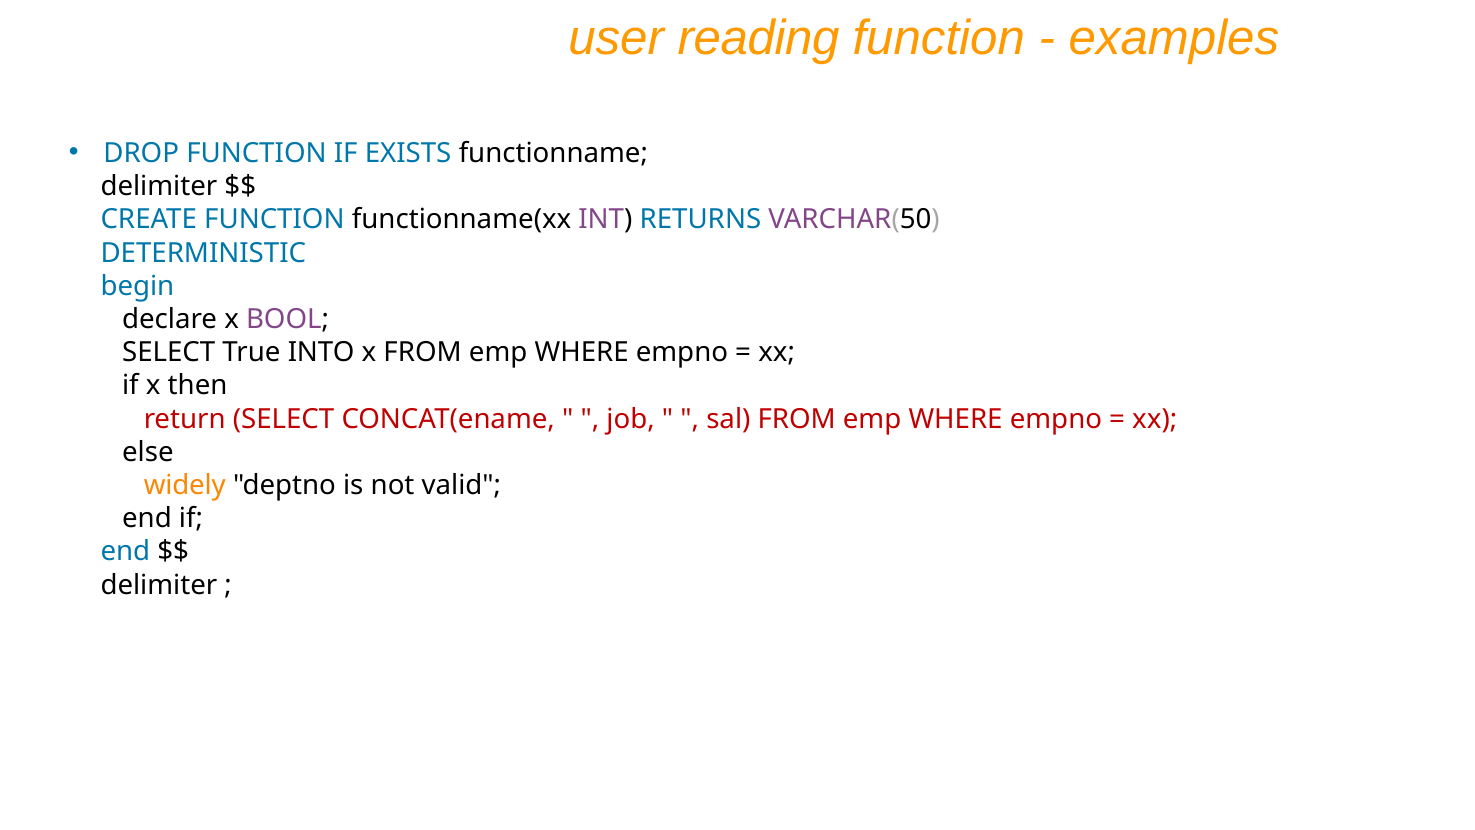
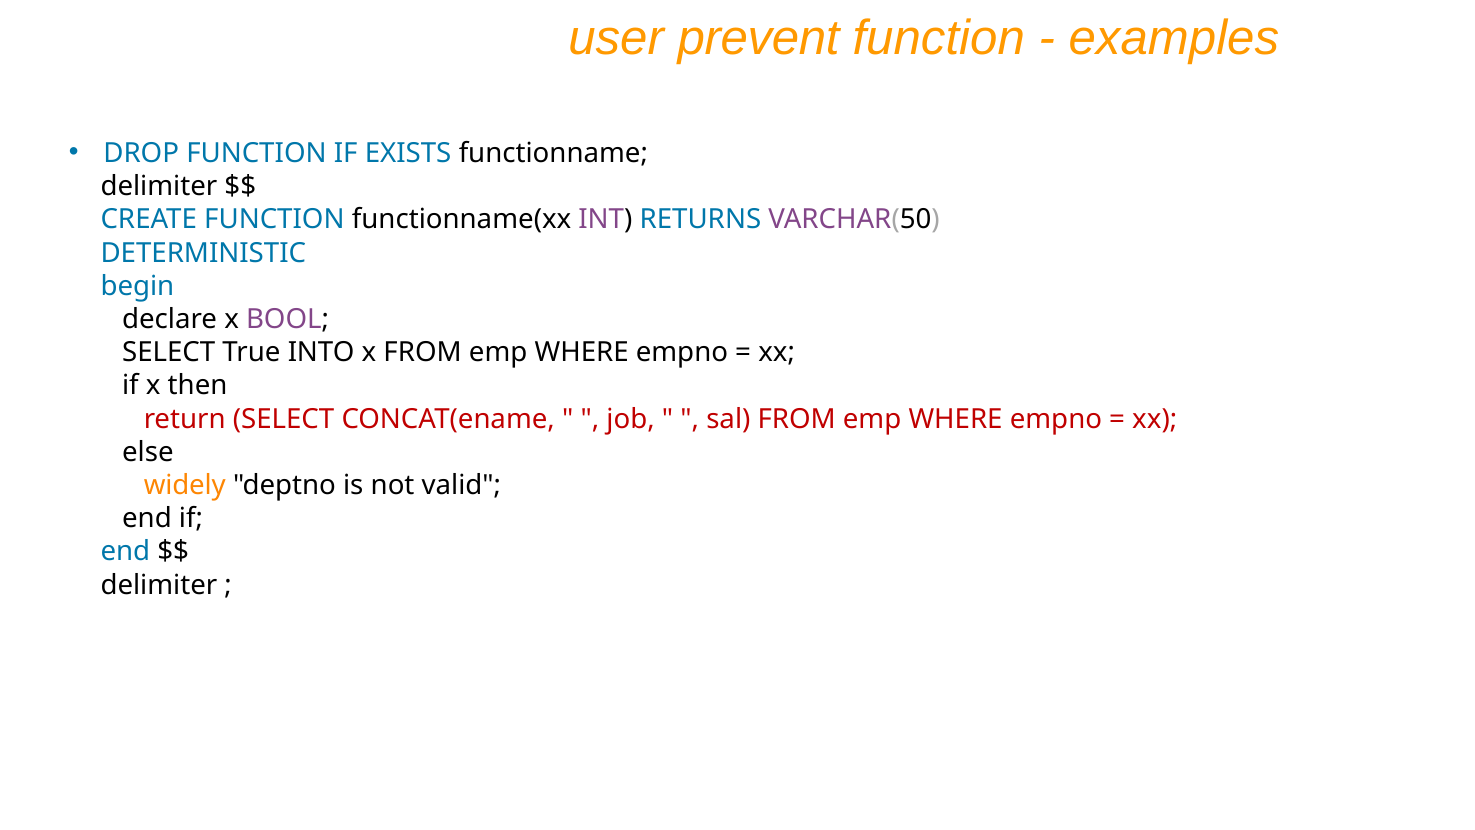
reading: reading -> prevent
